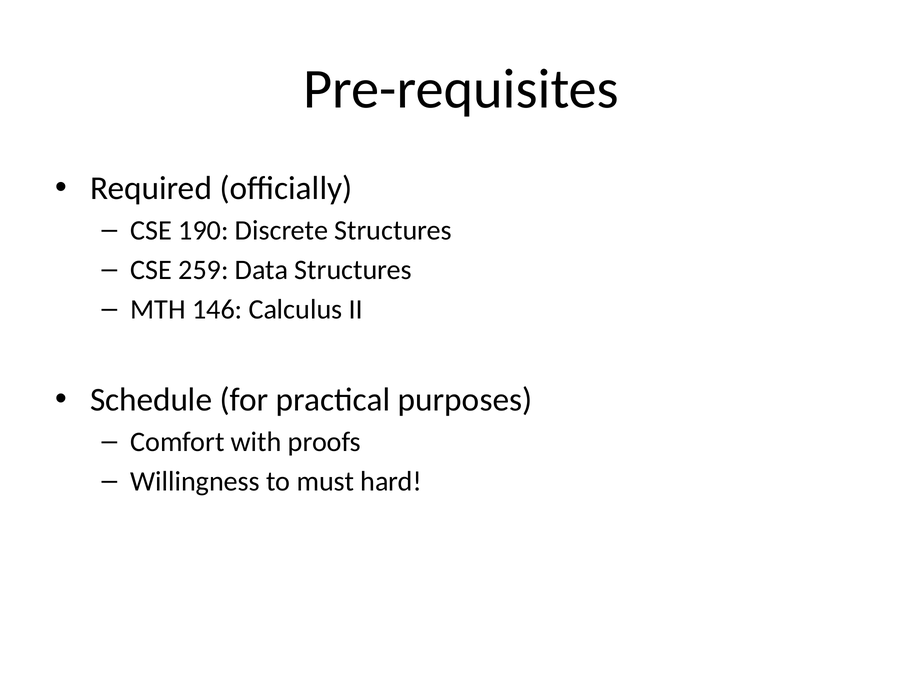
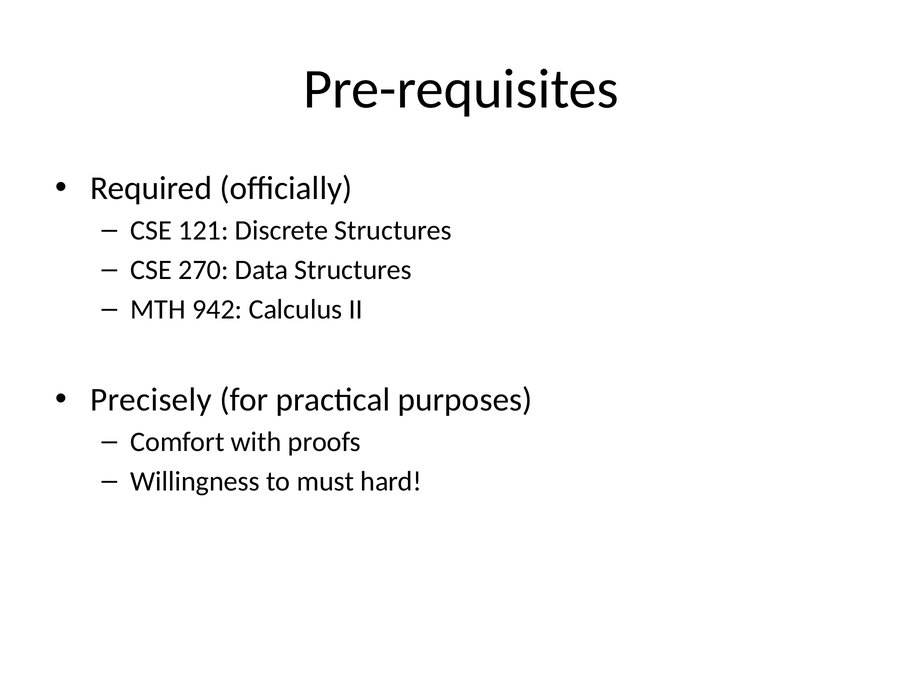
190: 190 -> 121
259: 259 -> 270
146: 146 -> 942
Schedule: Schedule -> Precisely
